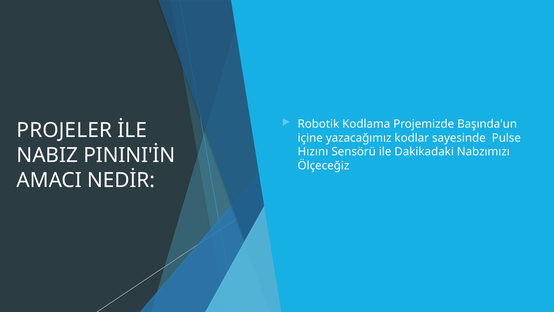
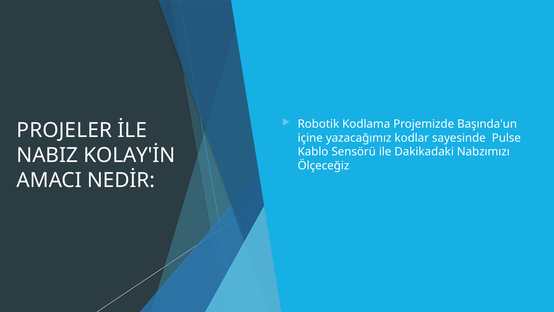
Hızını: Hızını -> Kablo
PININI'İN: PININI'İN -> KOLAY'İN
